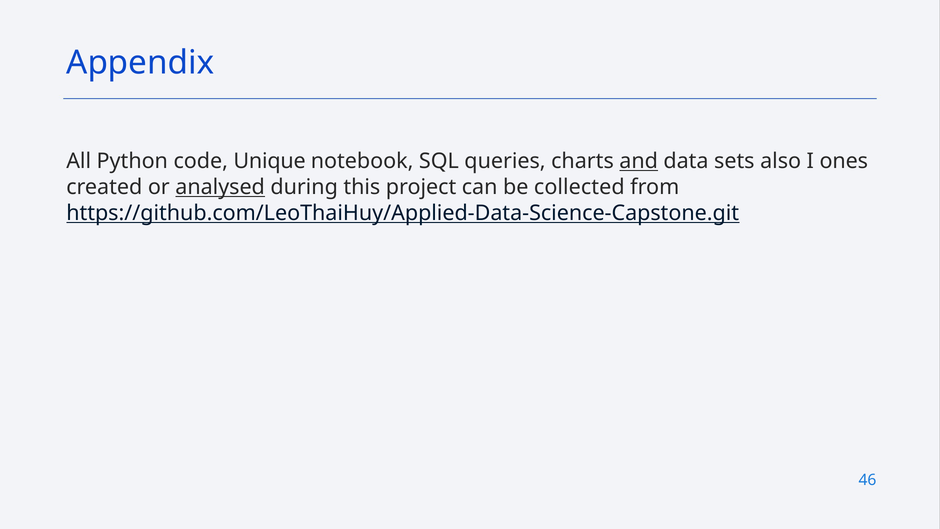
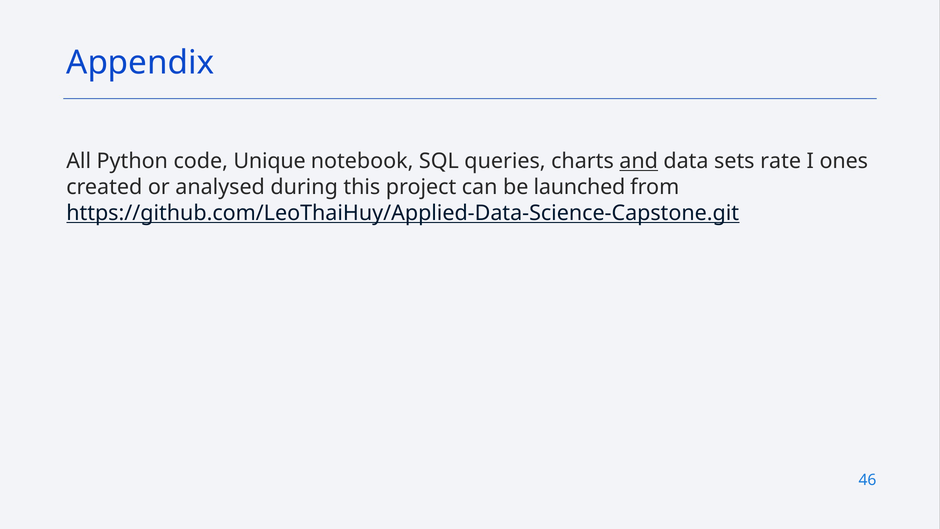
also: also -> rate
analysed underline: present -> none
collected: collected -> launched
